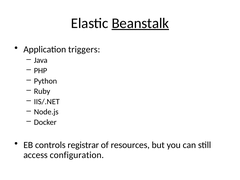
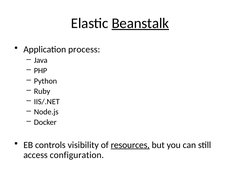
triggers: triggers -> process
registrar: registrar -> visibility
resources underline: none -> present
